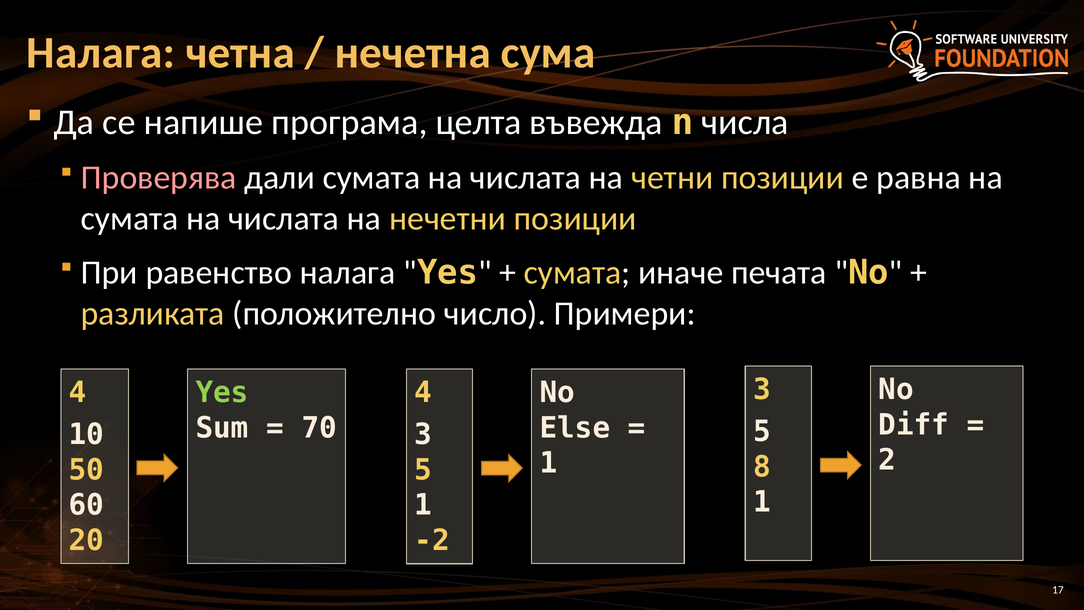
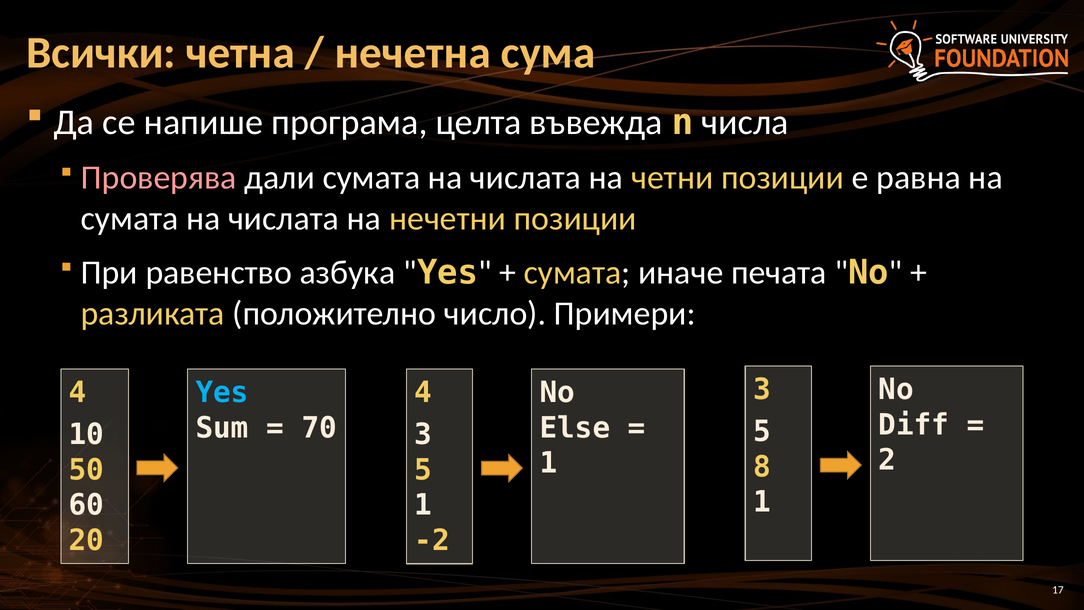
Налага at (101, 53): Налага -> Всички
равенство налага: налага -> азбука
Yes at (222, 393) colour: light green -> light blue
